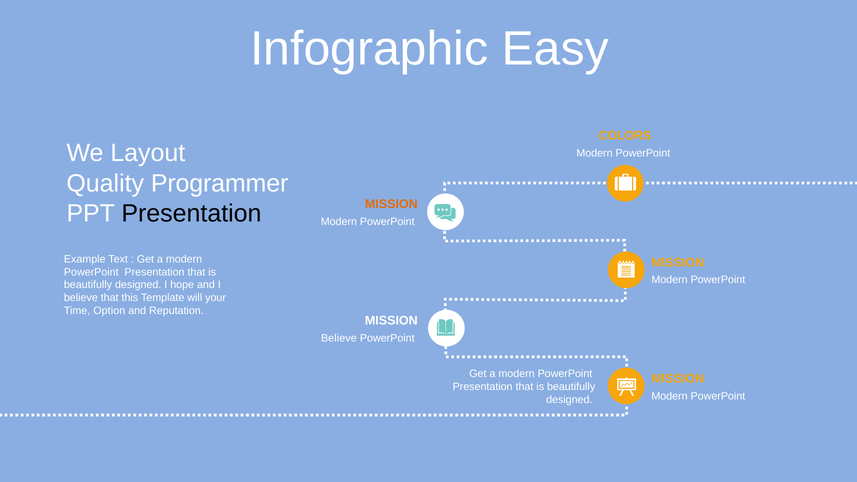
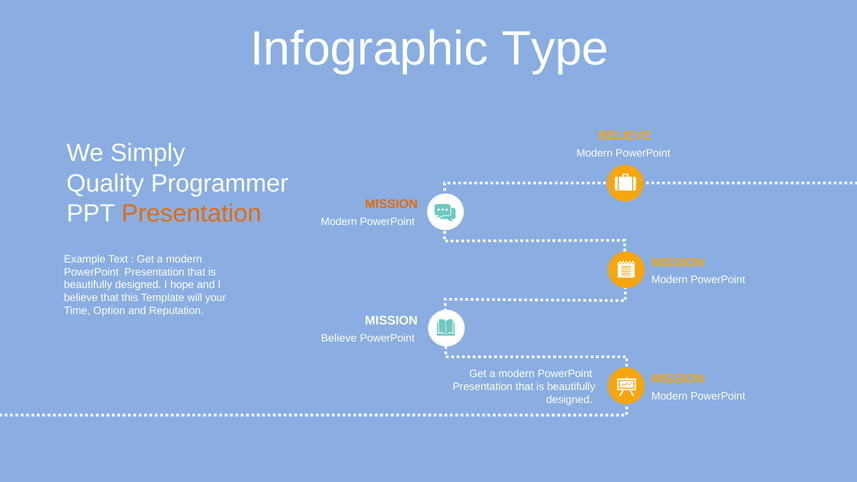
Easy: Easy -> Type
COLORS at (625, 136): COLORS -> BELIEVE
Layout: Layout -> Simply
Presentation at (191, 214) colour: black -> orange
